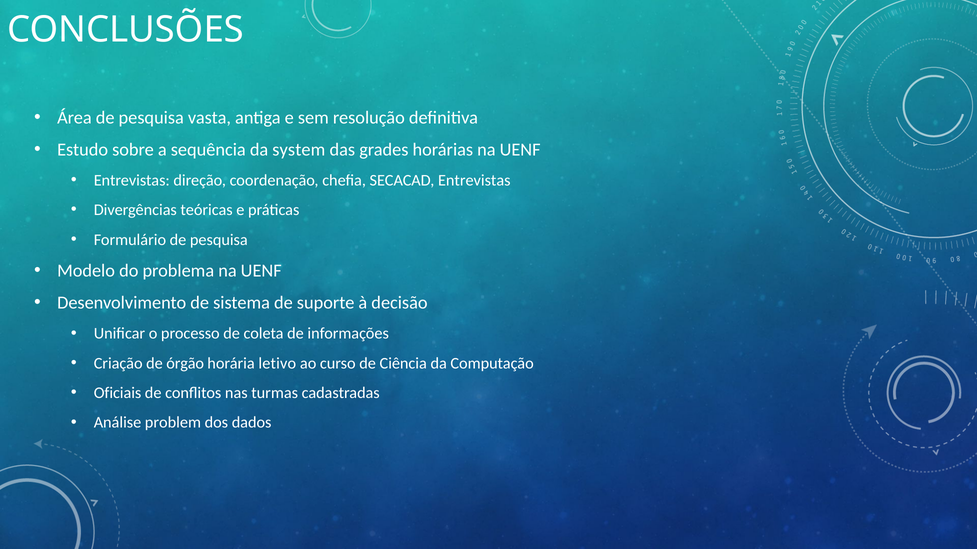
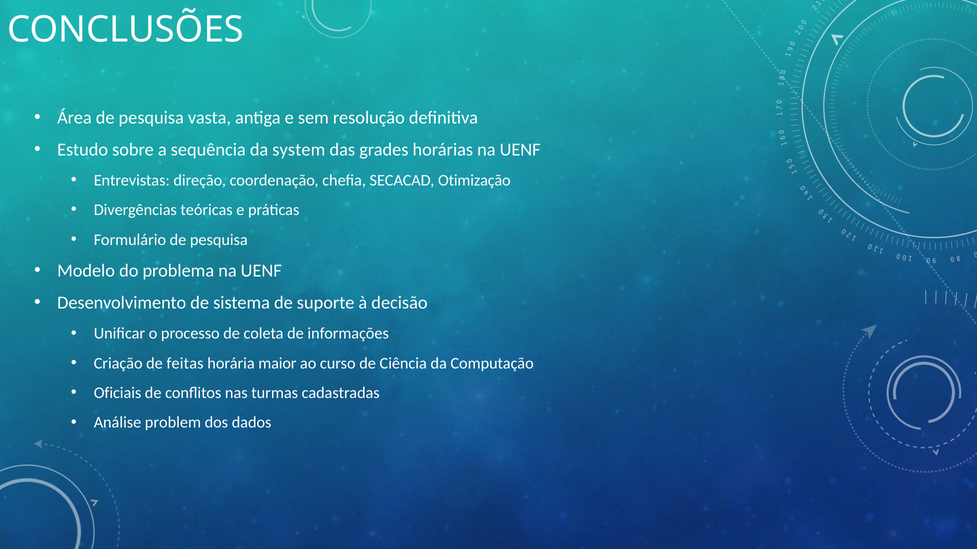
SECACAD Entrevistas: Entrevistas -> Otimização
órgão: órgão -> feitas
letivo: letivo -> maior
